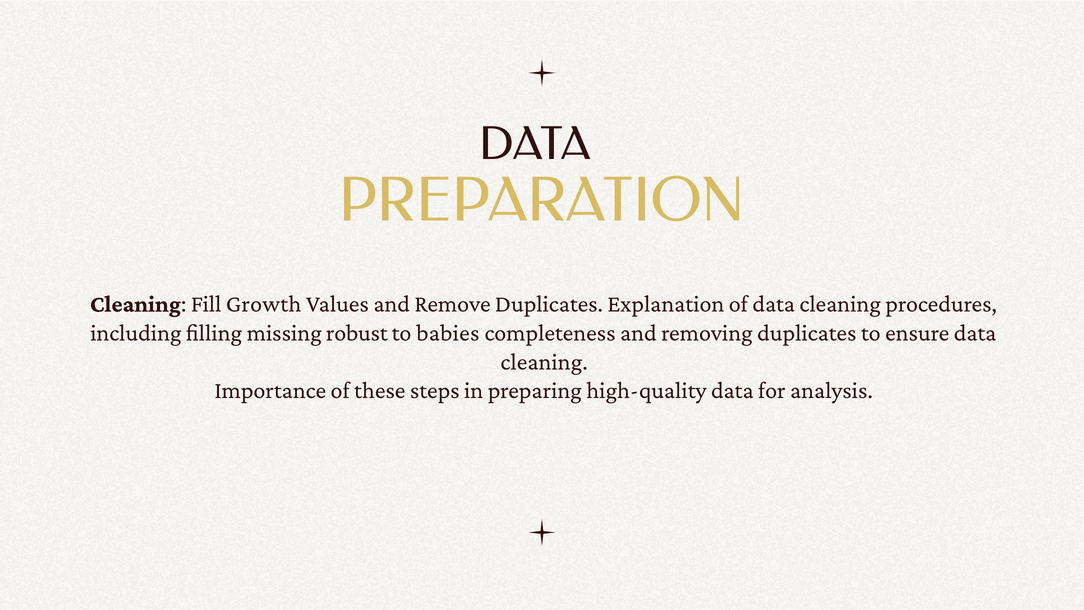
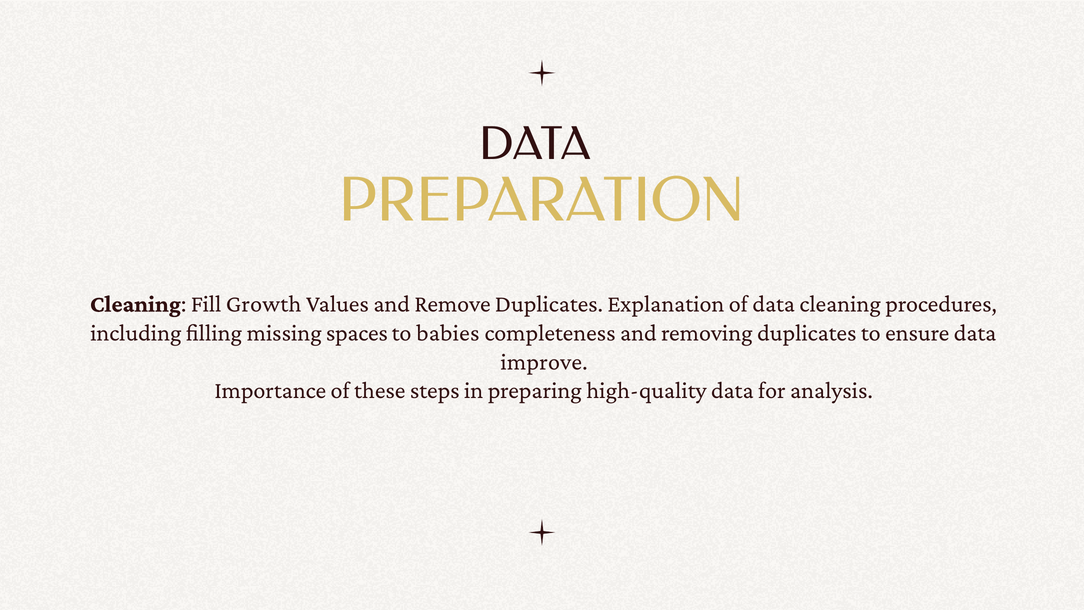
robust: robust -> spaces
cleaning at (544, 361): cleaning -> improve
